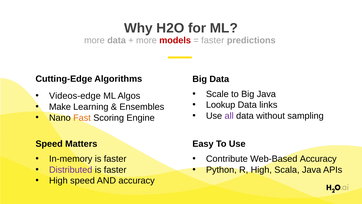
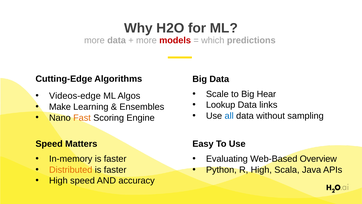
faster at (213, 40): faster -> which
Big Java: Java -> Hear
all colour: purple -> blue
Contribute: Contribute -> Evaluating
Web-Based Accuracy: Accuracy -> Overview
Distributed colour: purple -> orange
